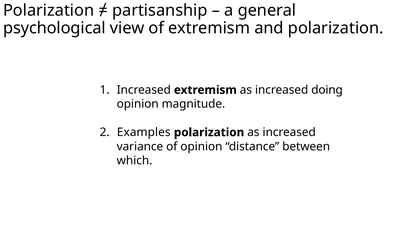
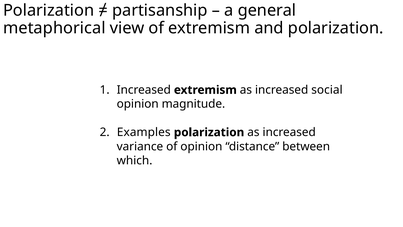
psychological: psychological -> metaphorical
doing: doing -> social
